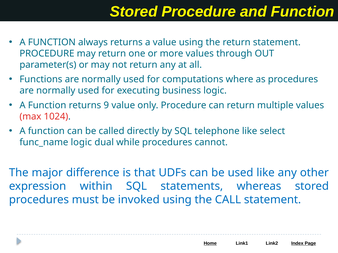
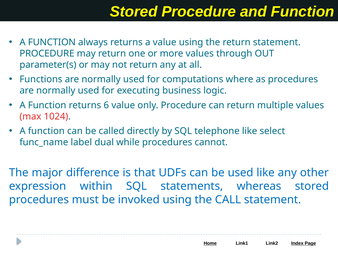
9: 9 -> 6
func_name logic: logic -> label
